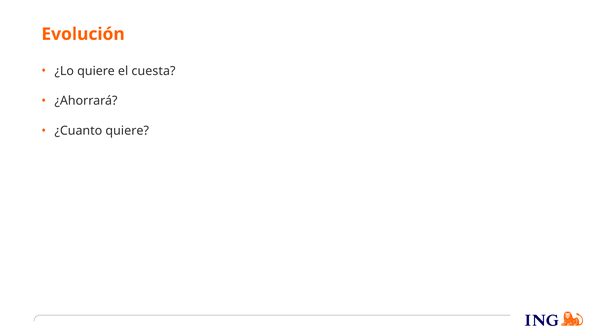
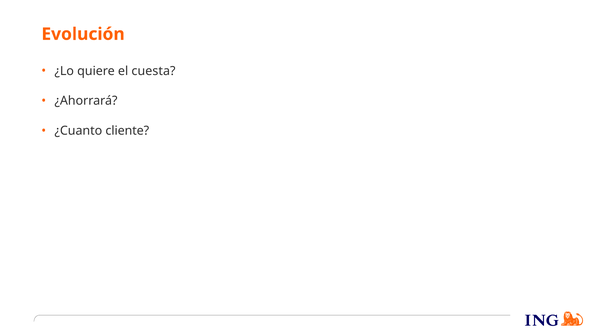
¿Cuanto quiere: quiere -> cliente
